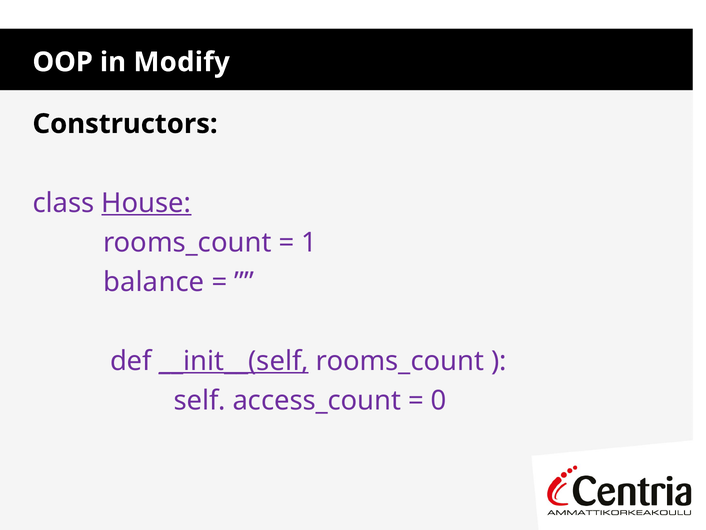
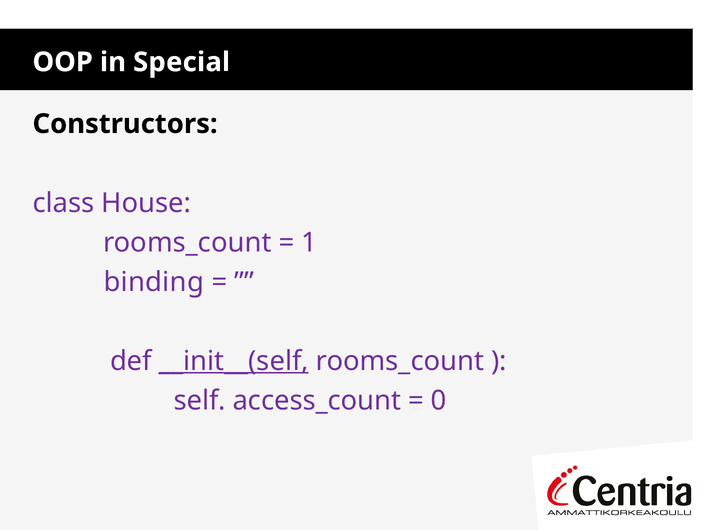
Modify: Modify -> Special
House underline: present -> none
balance: balance -> binding
